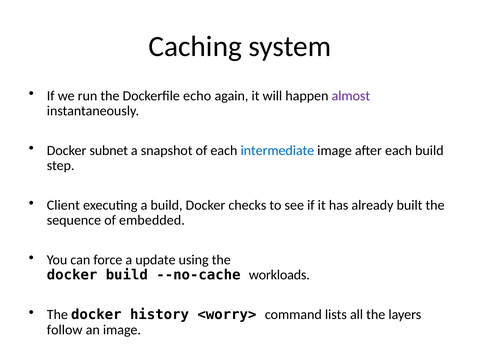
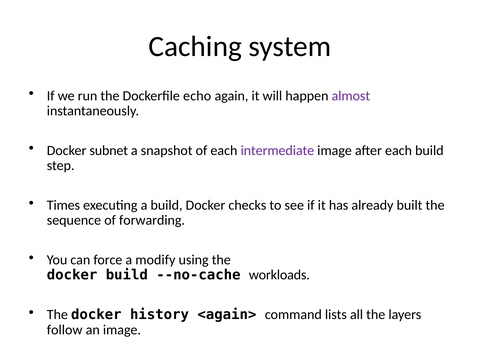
intermediate colour: blue -> purple
Client: Client -> Times
embedded: embedded -> forwarding
update: update -> modify
<worry>: <worry> -> <again>
